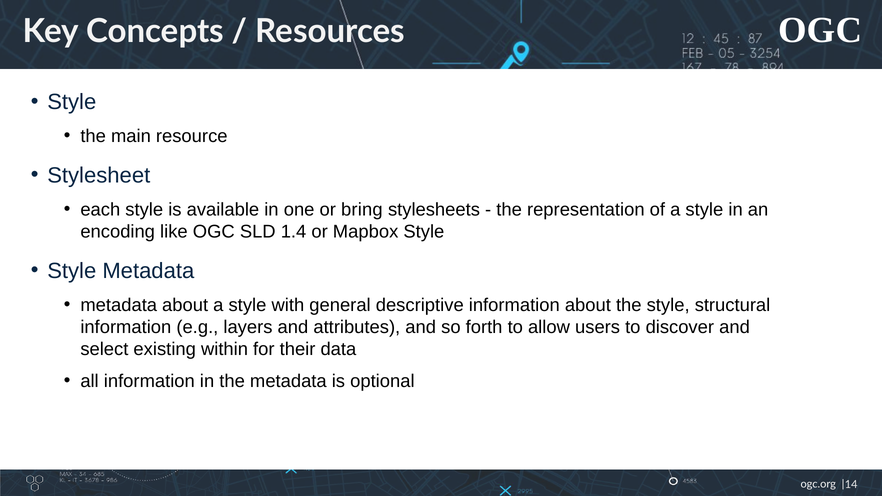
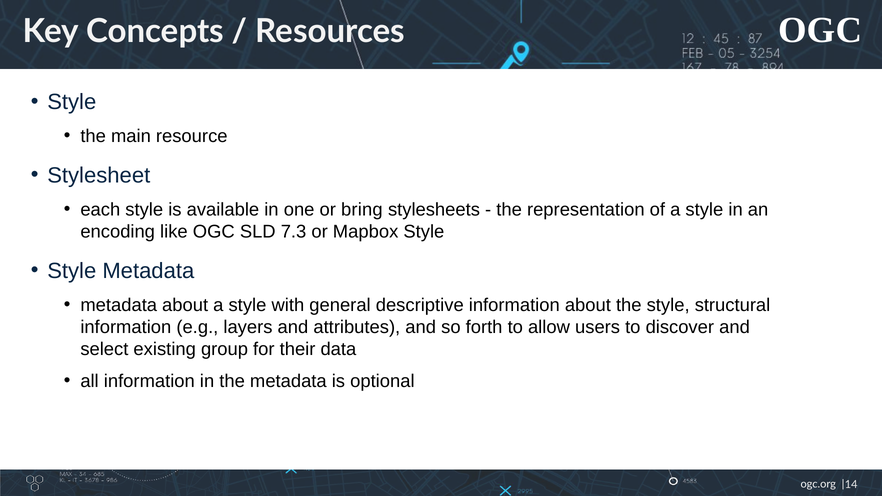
1.4: 1.4 -> 7.3
within: within -> group
